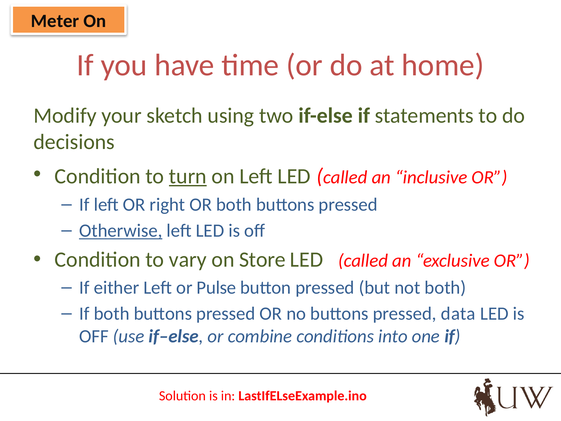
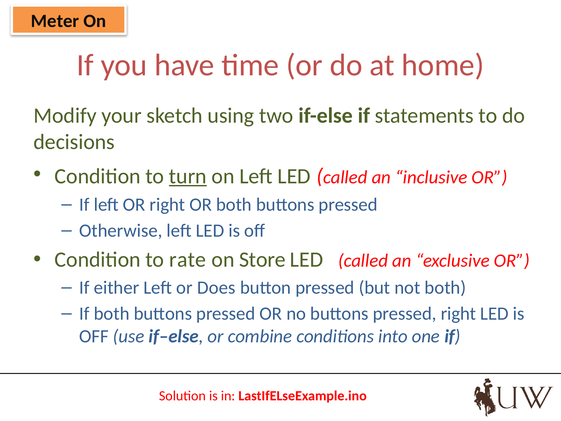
Otherwise underline: present -> none
vary: vary -> rate
Pulse: Pulse -> Does
pressed data: data -> right
